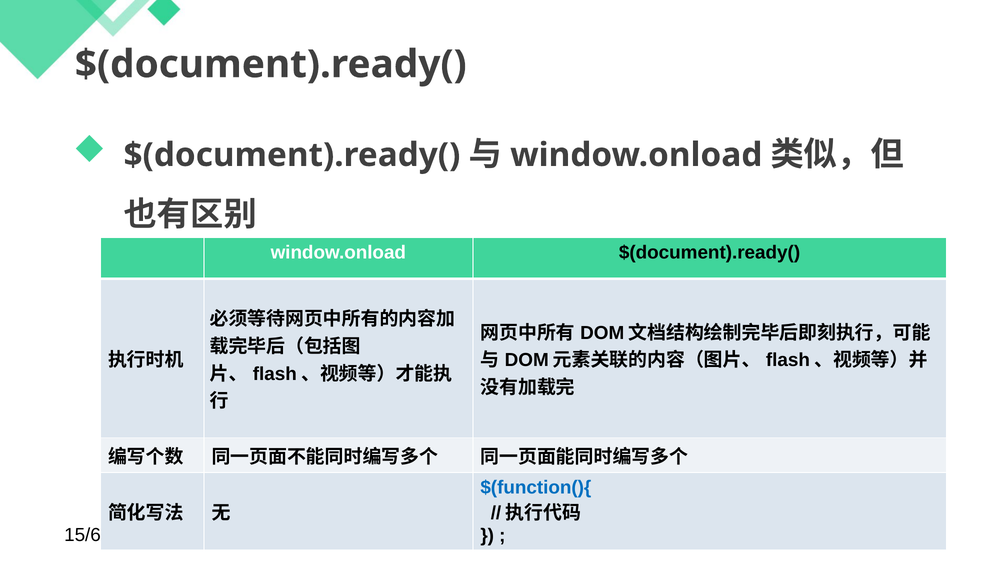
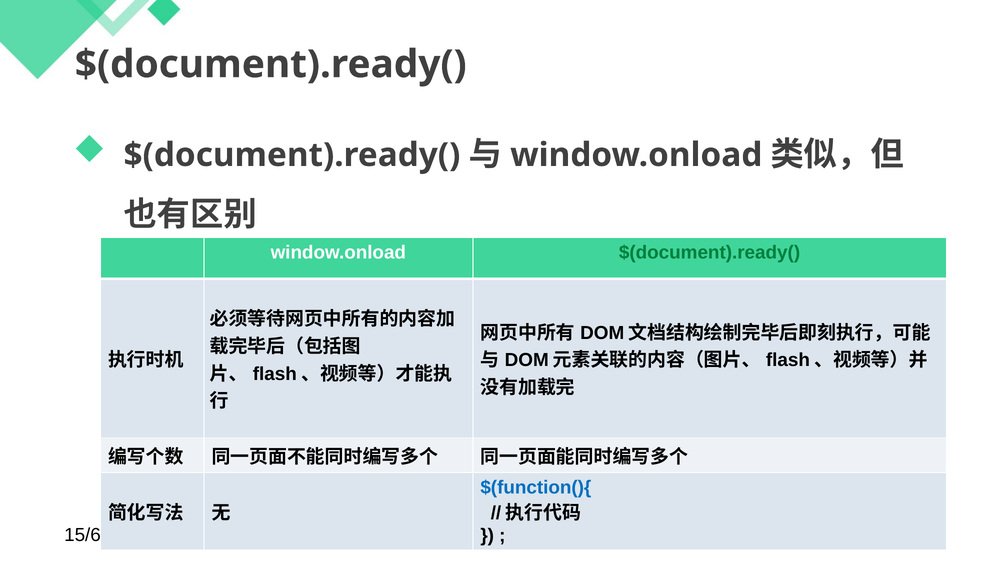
$(document).ready( at (710, 253) colour: black -> green
